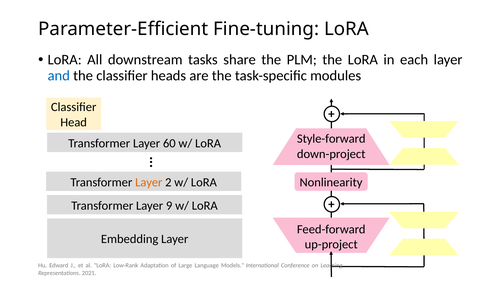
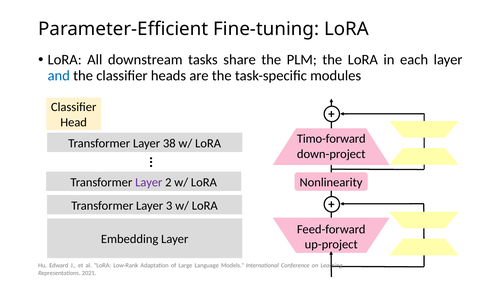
Style-forward: Style-forward -> Timo-forward
60: 60 -> 38
Layer at (149, 182) colour: orange -> purple
9: 9 -> 3
